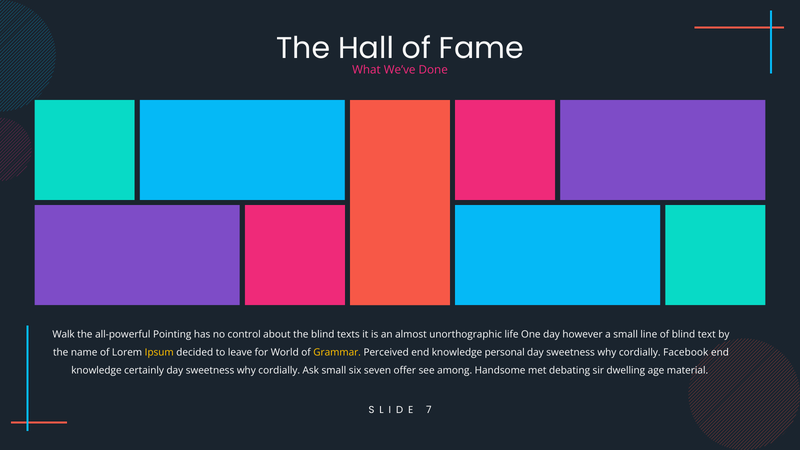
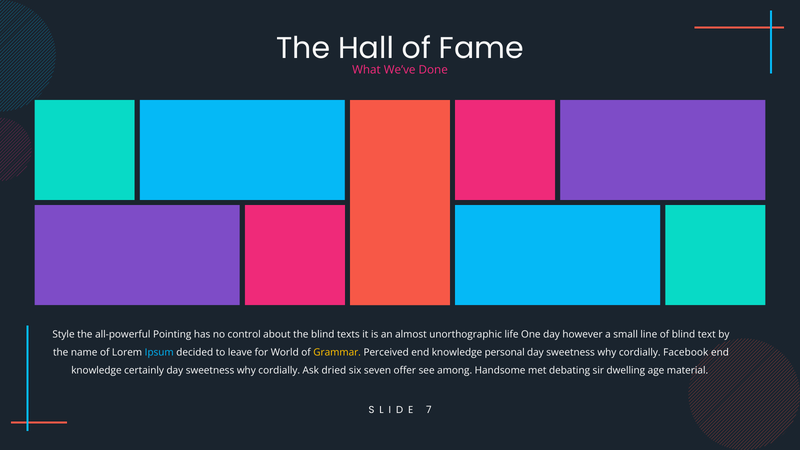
Walk: Walk -> Style
Ipsum colour: yellow -> light blue
Ask small: small -> dried
